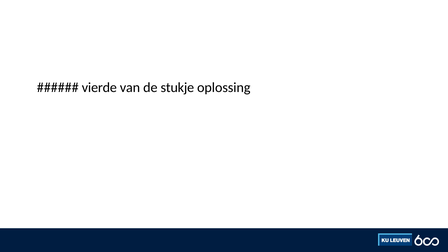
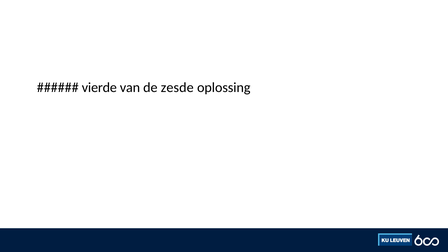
stukje: stukje -> zesde
